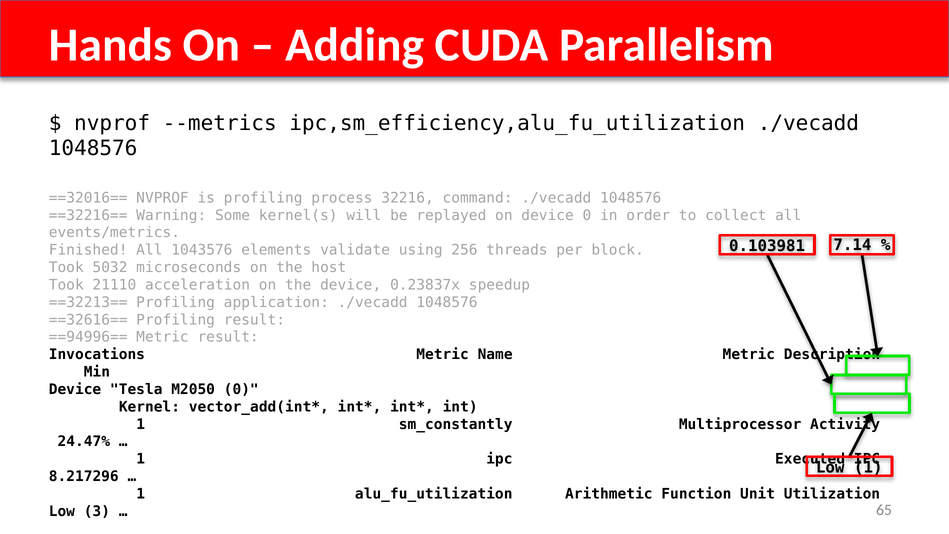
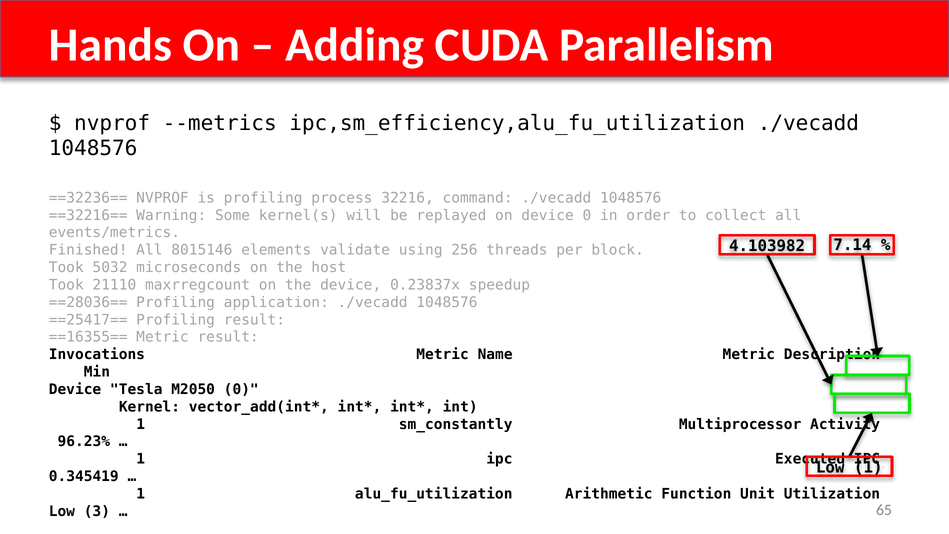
==32016==: ==32016== -> ==32236==
0.103981: 0.103981 -> 4.103982
1043576: 1043576 -> 8015146
acceleration: acceleration -> maxrregcount
==32213==: ==32213== -> ==28036==
==32616==: ==32616== -> ==25417==
==94996==: ==94996== -> ==16355==
24.47%: 24.47% -> 96.23%
8.217296: 8.217296 -> 0.345419
